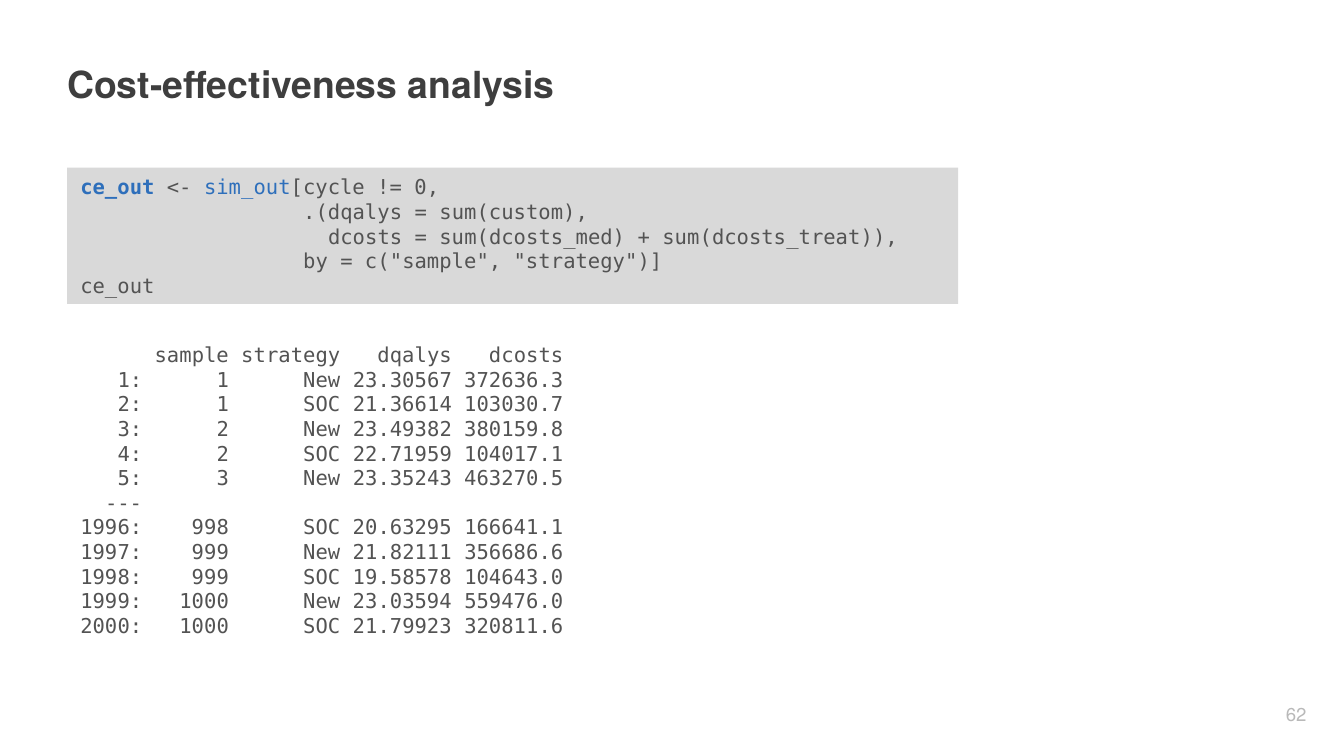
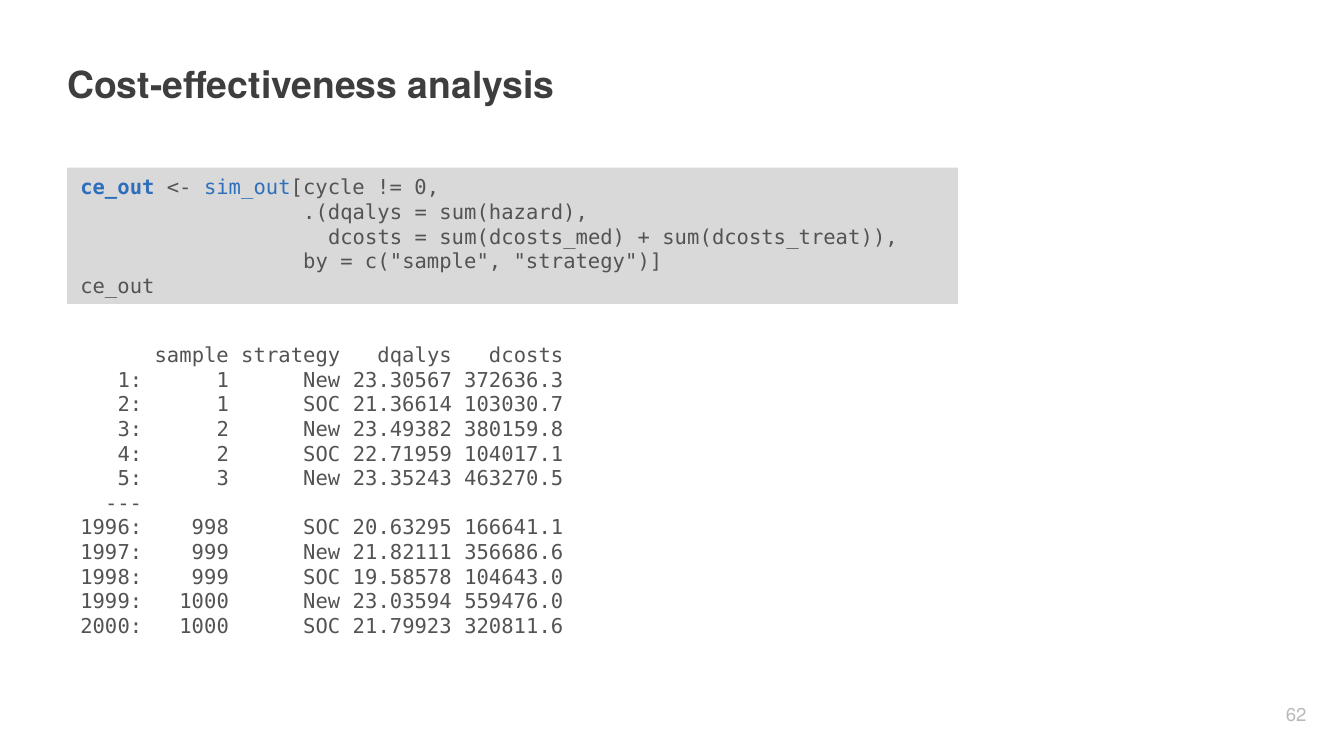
sum(custom: sum(custom -> sum(hazard
